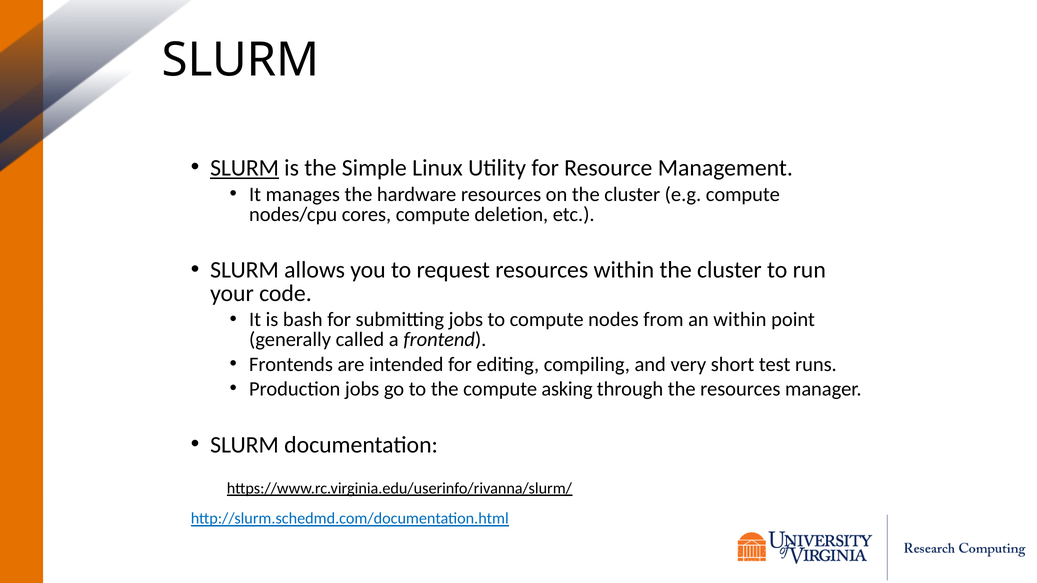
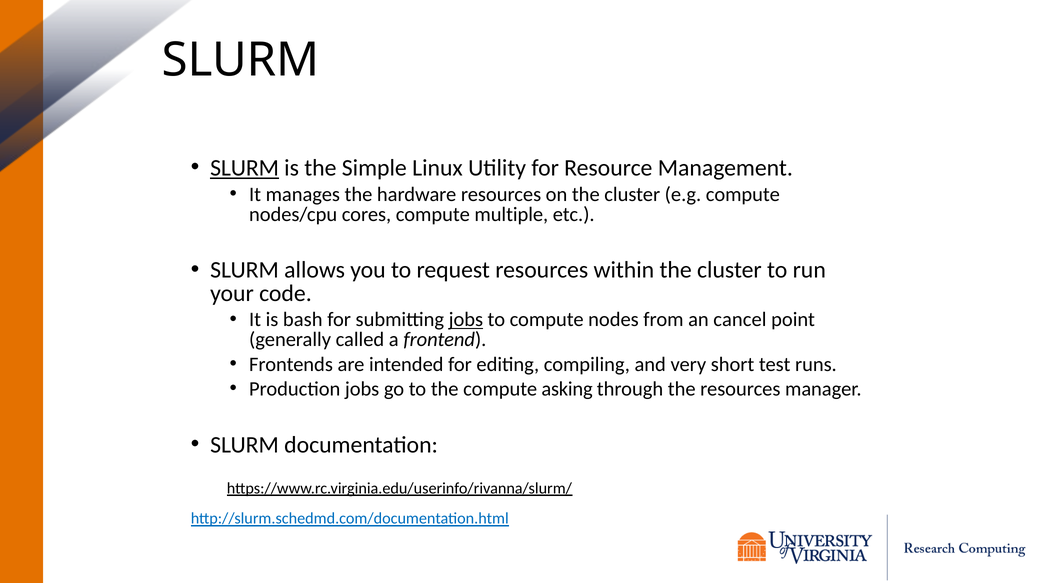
deletion: deletion -> multiple
jobs at (466, 320) underline: none -> present
an within: within -> cancel
